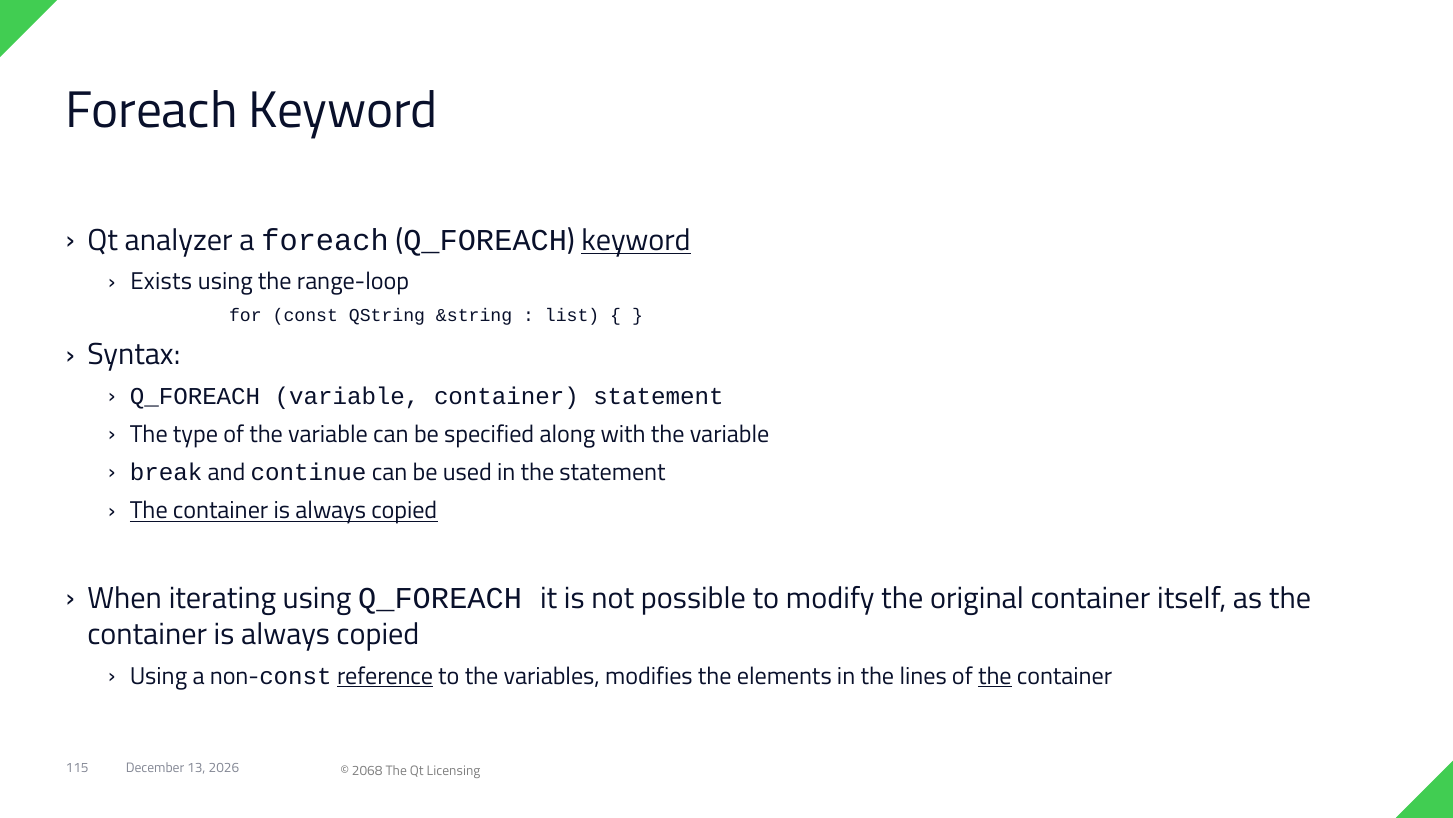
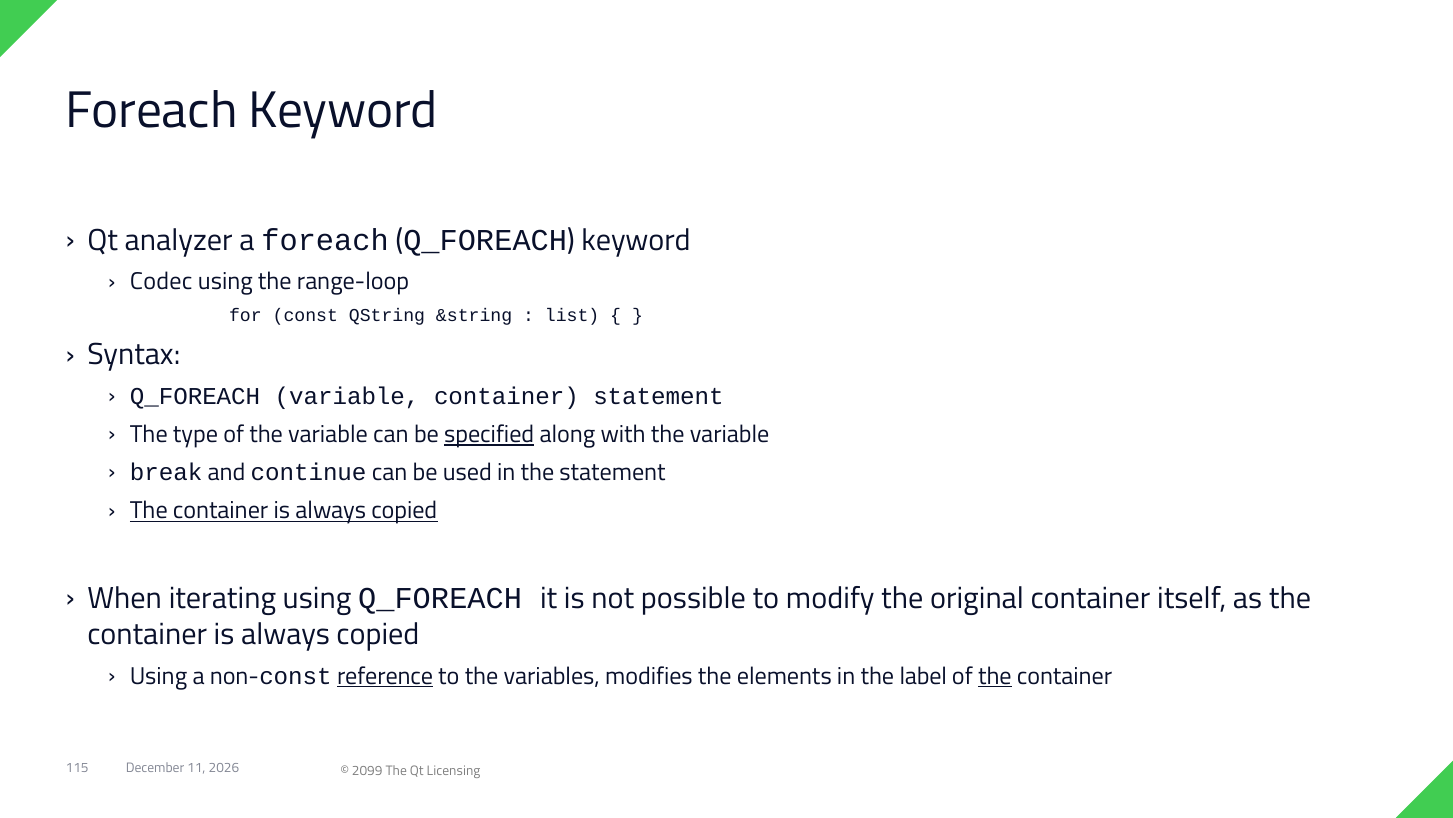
keyword at (636, 240) underline: present -> none
Exists: Exists -> Codec
specified underline: none -> present
lines: lines -> label
13: 13 -> 11
2068: 2068 -> 2099
